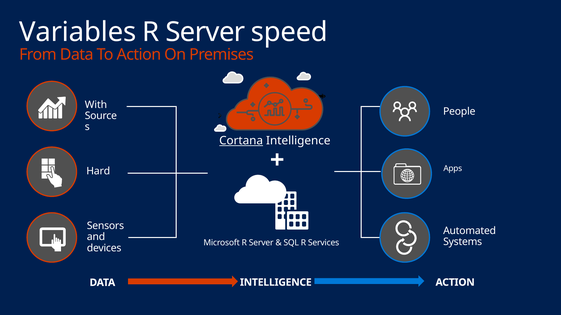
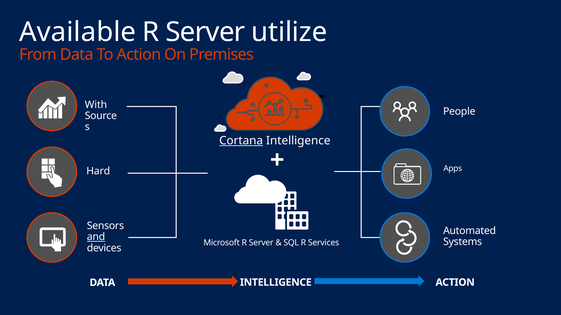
Variables: Variables -> Available
speed: speed -> utilize
and underline: none -> present
